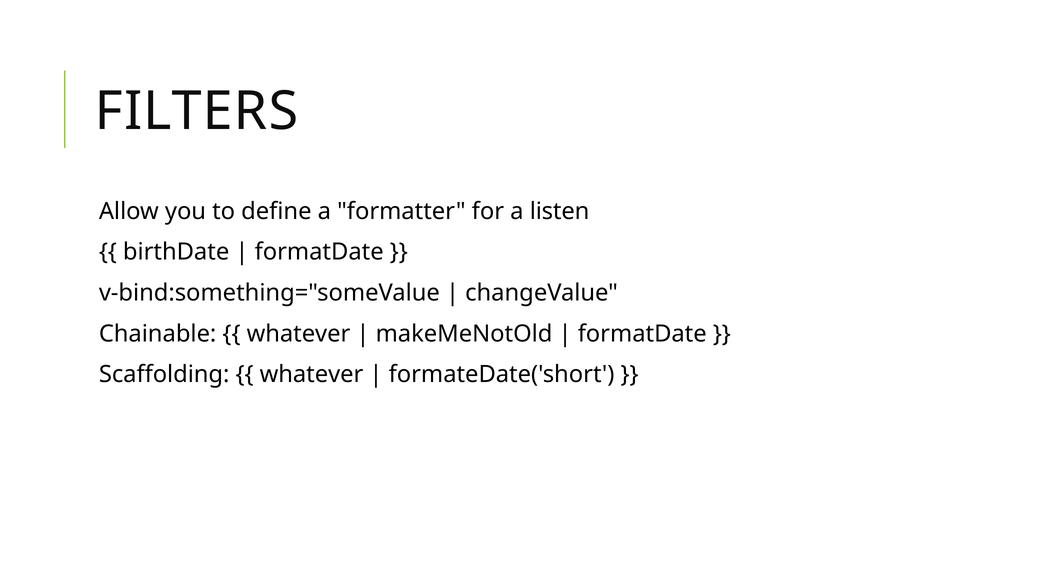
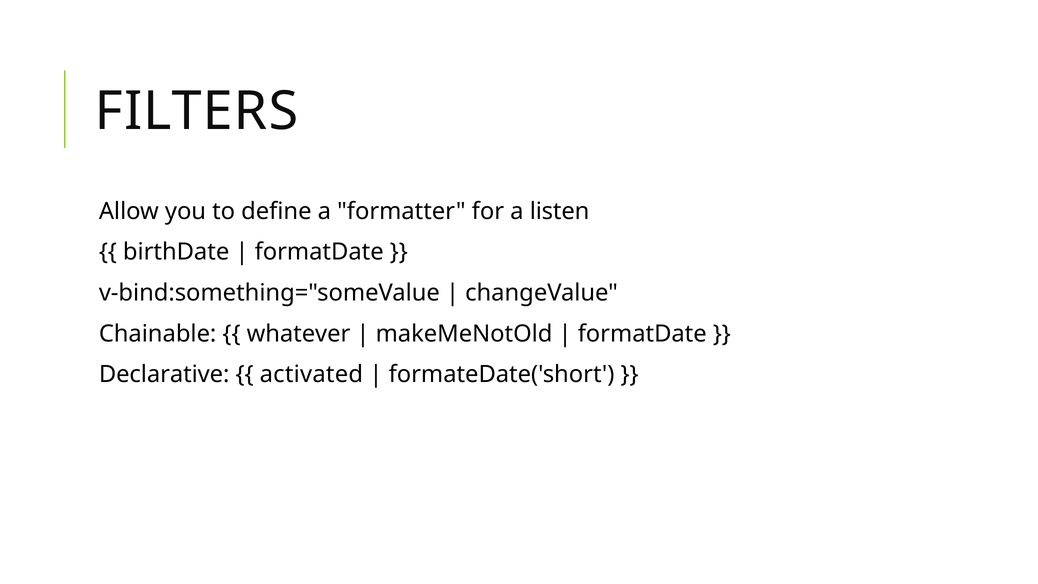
Scaffolding: Scaffolding -> Declarative
whatever at (312, 375): whatever -> activated
